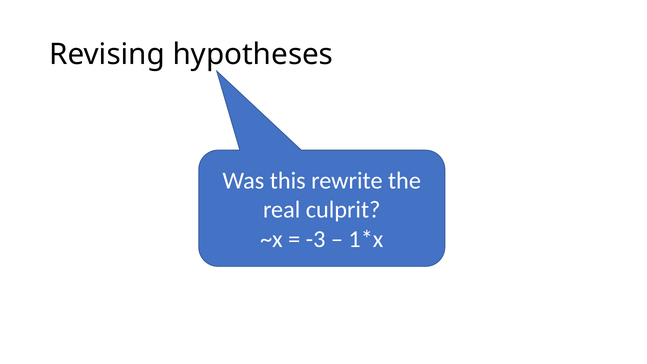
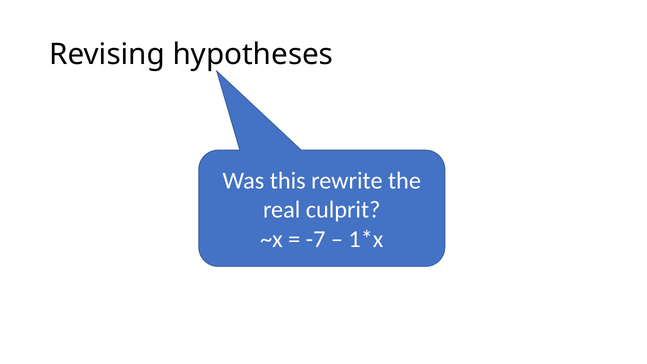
-3: -3 -> -7
